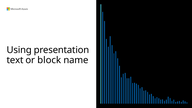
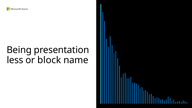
Using: Using -> Being
text: text -> less
